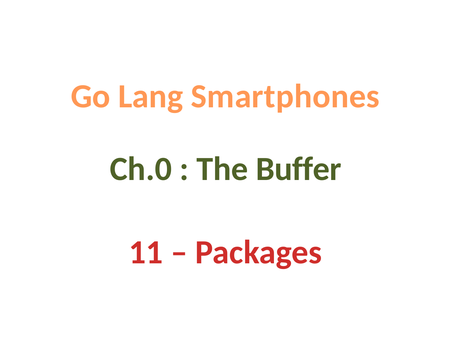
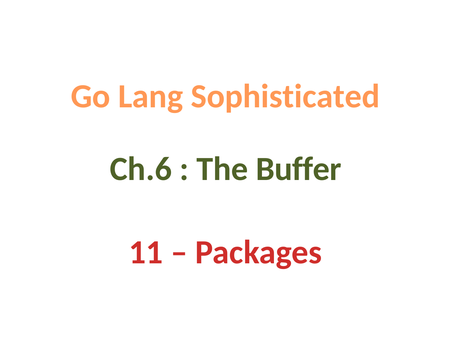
Smartphones: Smartphones -> Sophisticated
Ch.0: Ch.0 -> Ch.6
